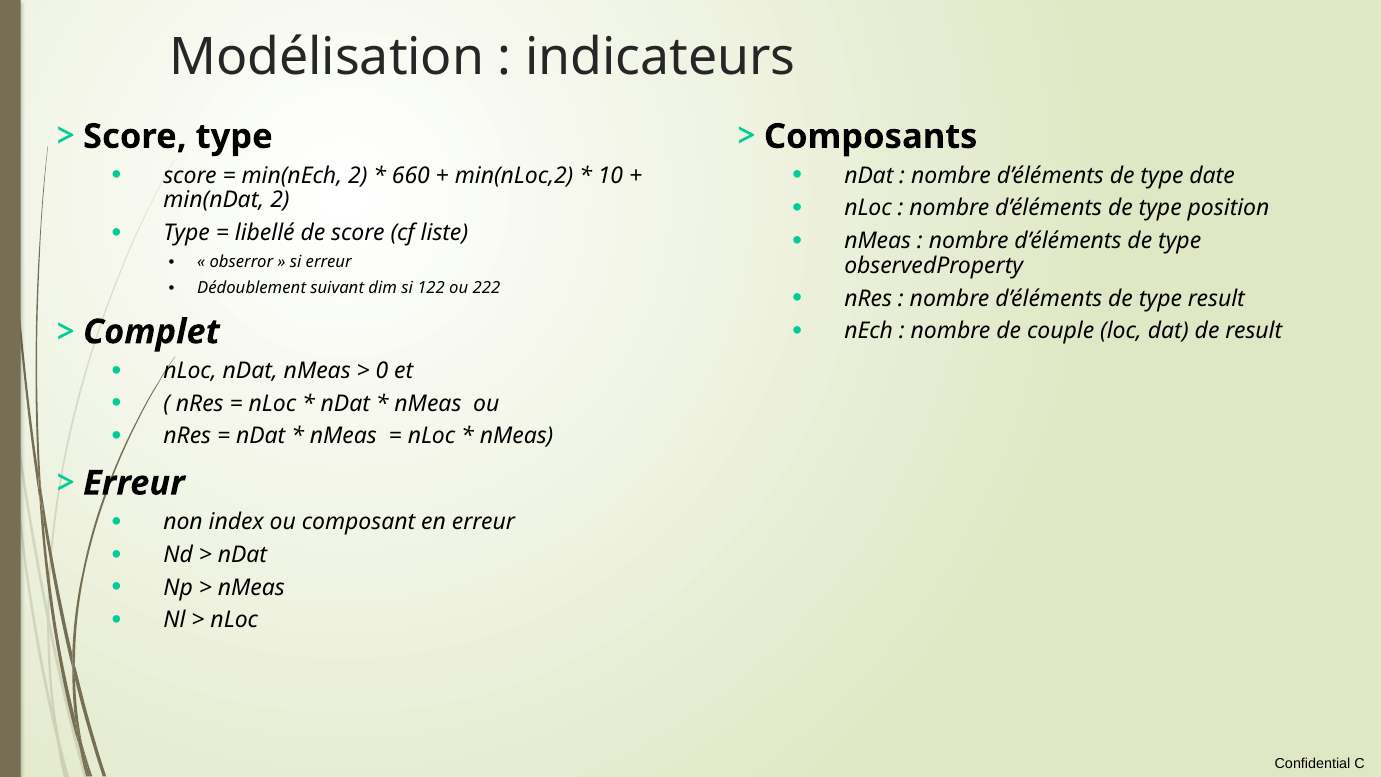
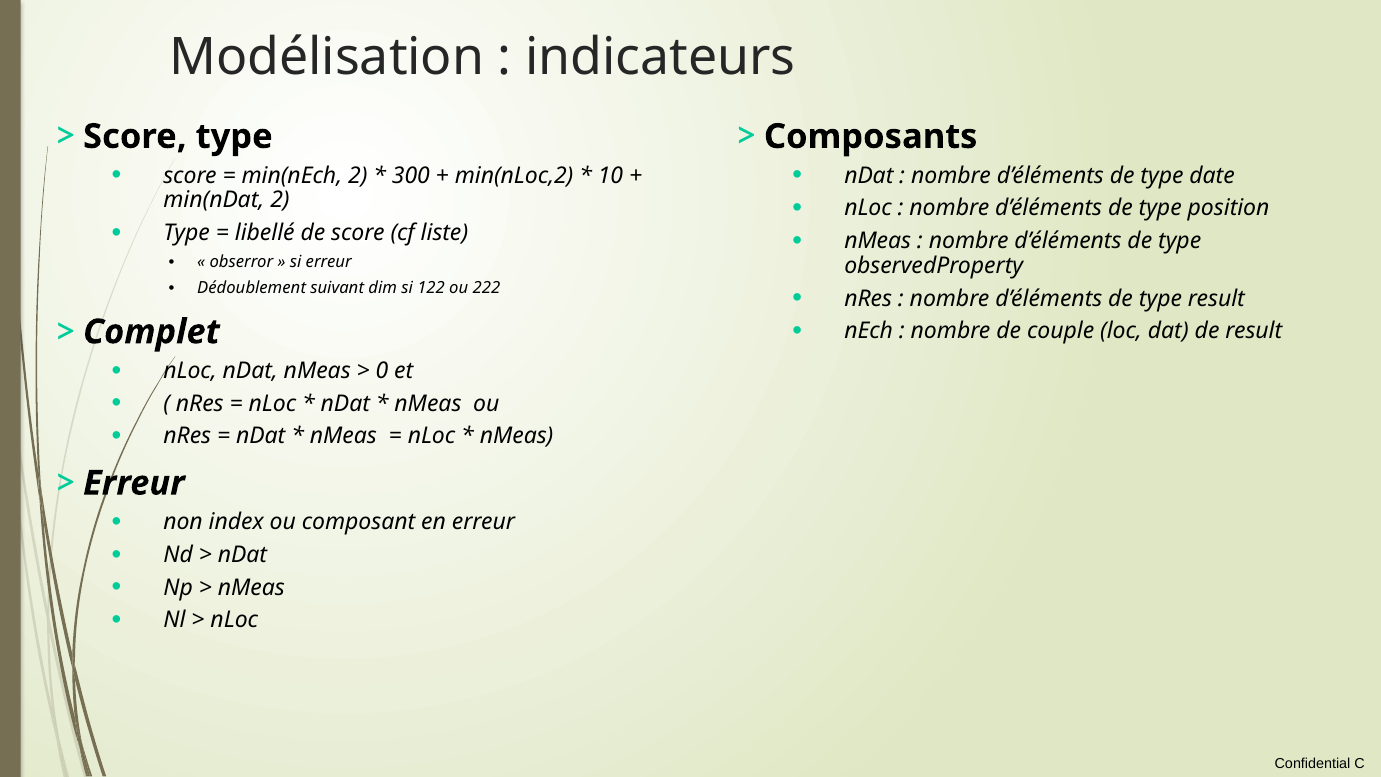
660: 660 -> 300
